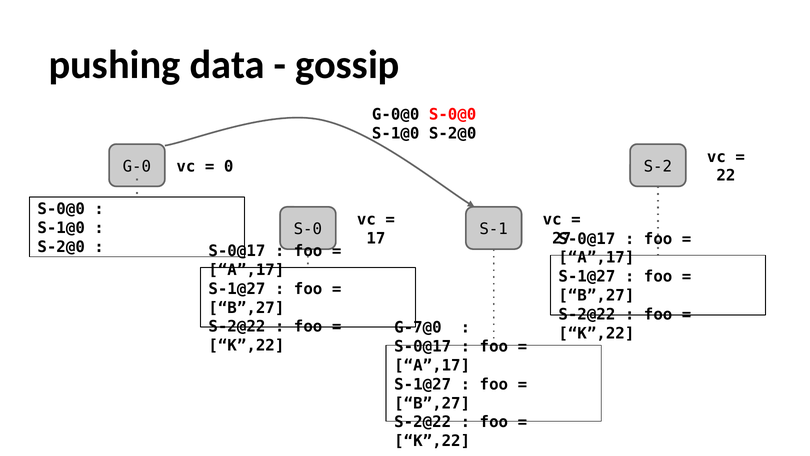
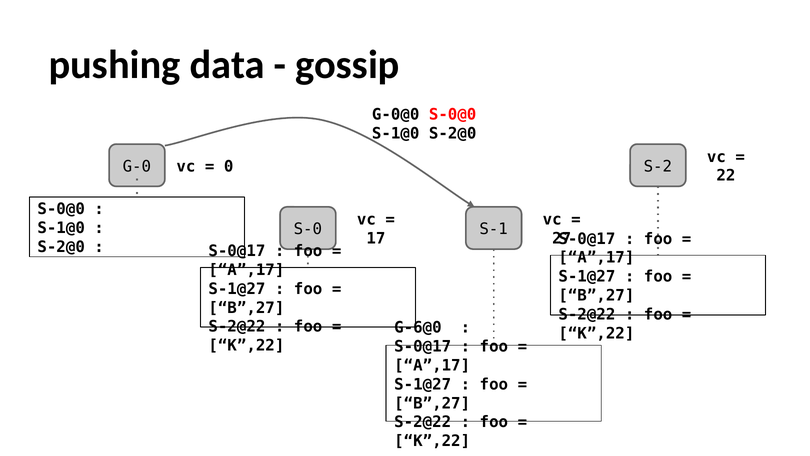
G-7@0: G-7@0 -> G-6@0
